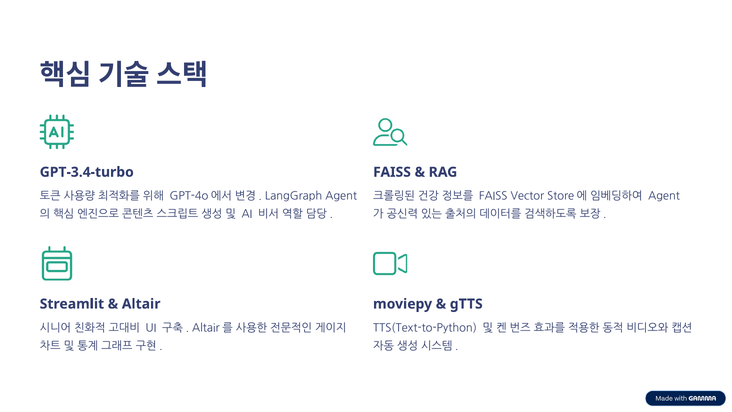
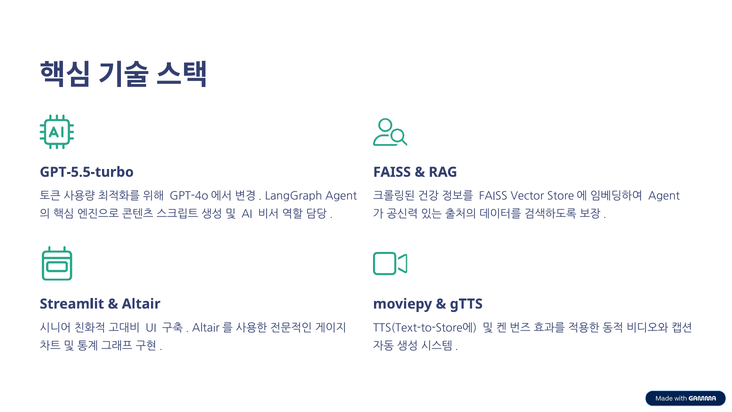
GPT-3.4-turbo: GPT-3.4-turbo -> GPT-5.5-turbo
TTS(Text-to-Python: TTS(Text-to-Python -> TTS(Text-to-Store에
